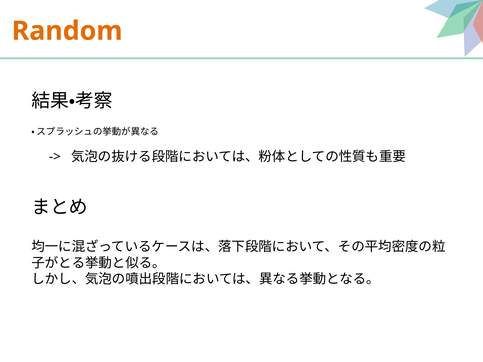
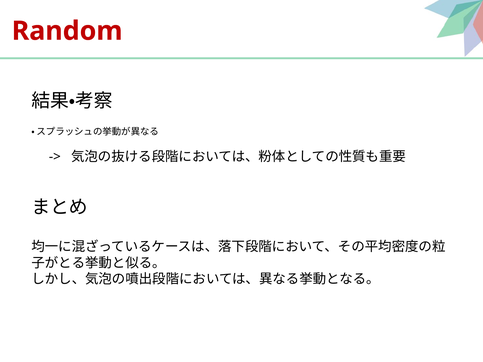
Random colour: orange -> red
